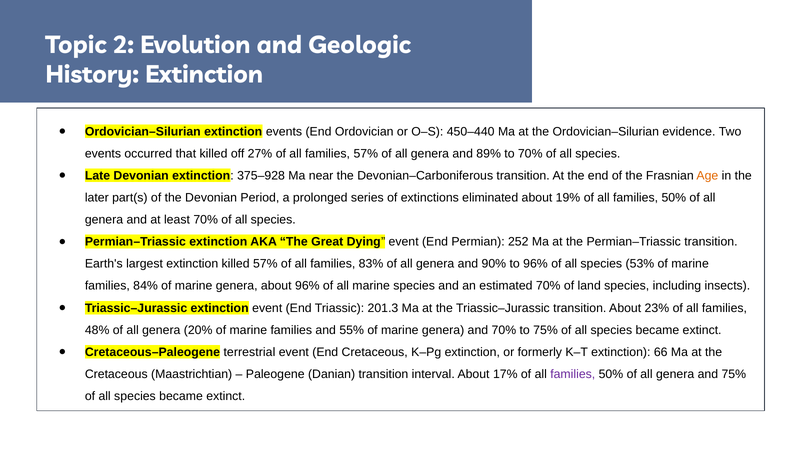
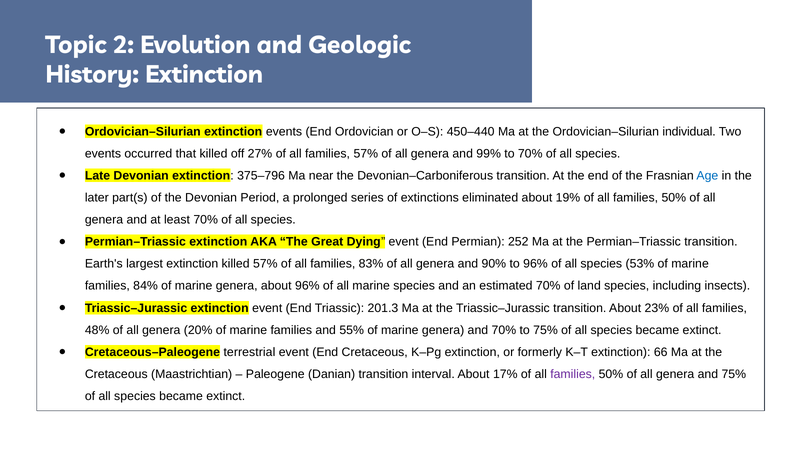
evidence: evidence -> individual
89%: 89% -> 99%
375–928: 375–928 -> 375–796
Age colour: orange -> blue
